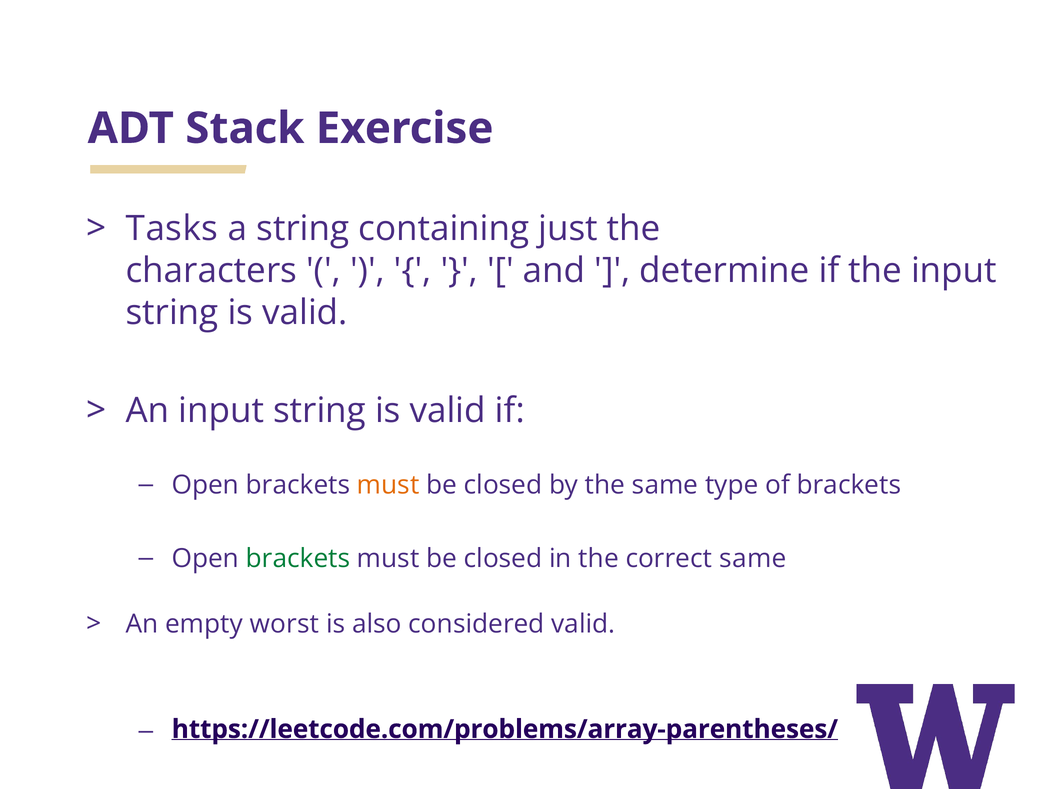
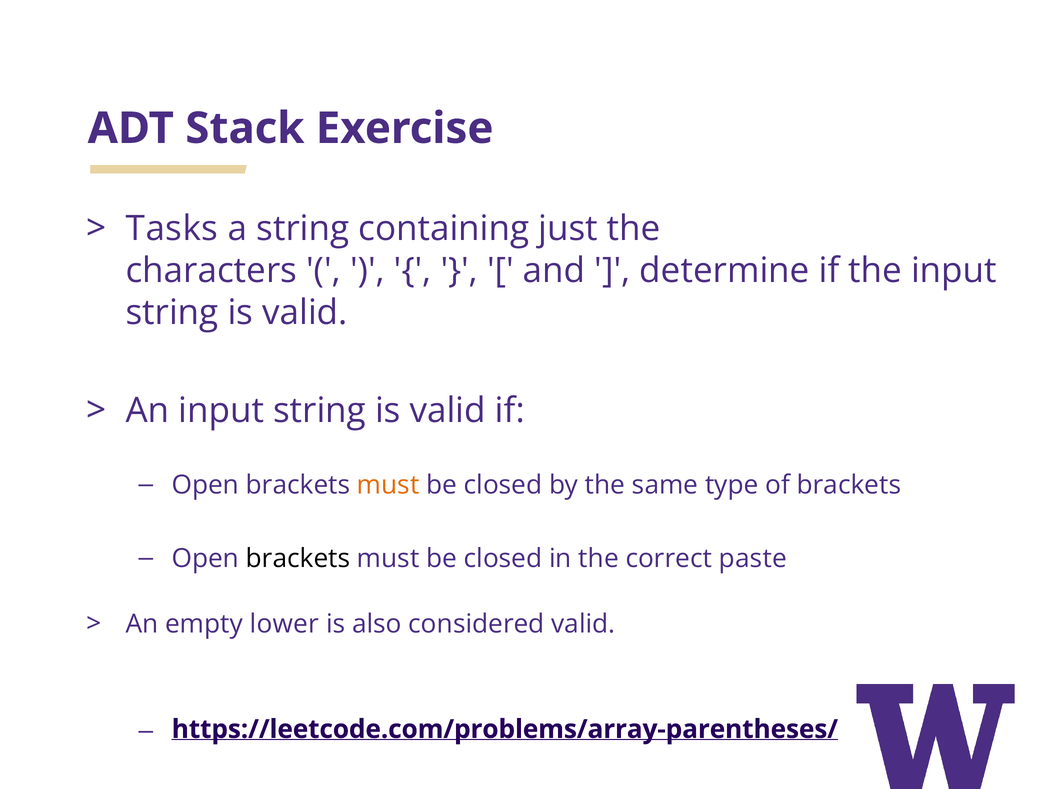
brackets at (298, 559) colour: green -> black
correct same: same -> paste
worst: worst -> lower
